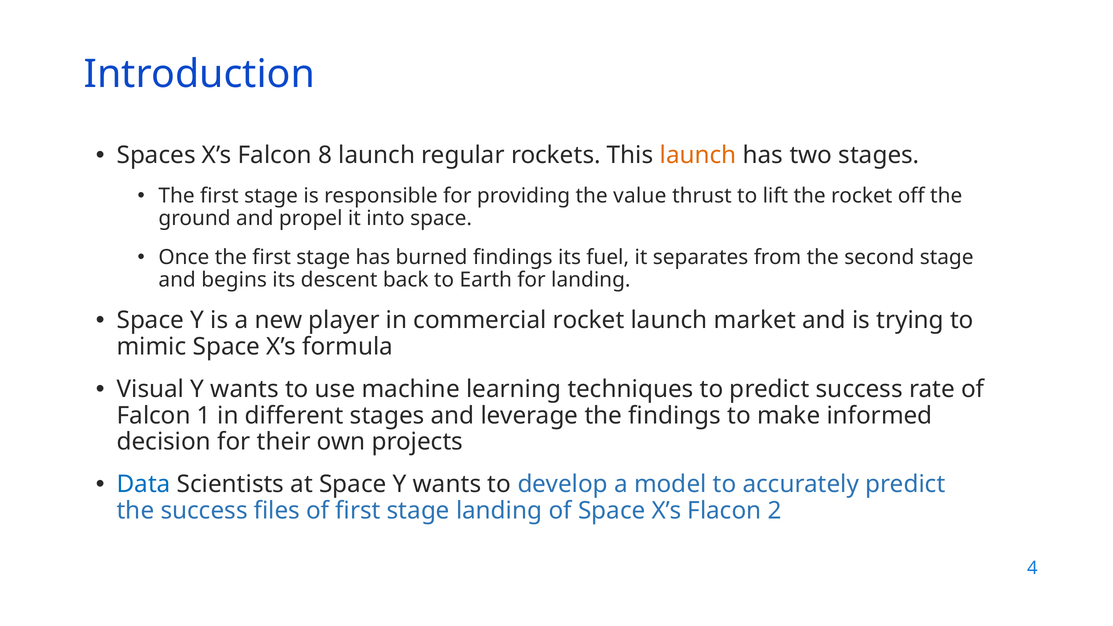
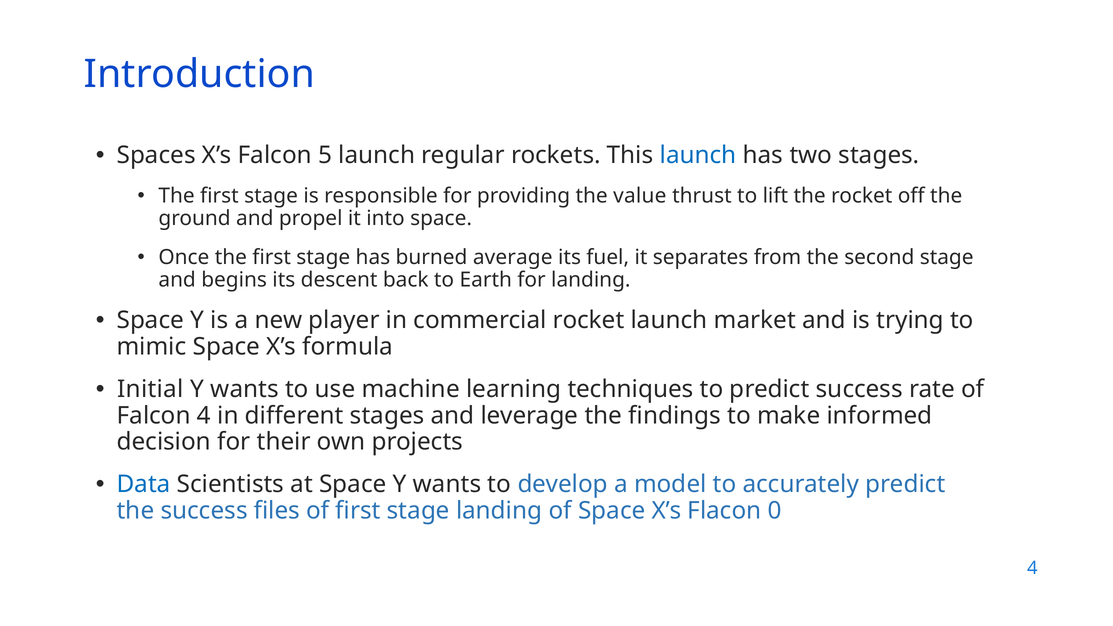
8: 8 -> 5
launch at (698, 155) colour: orange -> blue
burned findings: findings -> average
Visual: Visual -> Initial
Falcon 1: 1 -> 4
2: 2 -> 0
